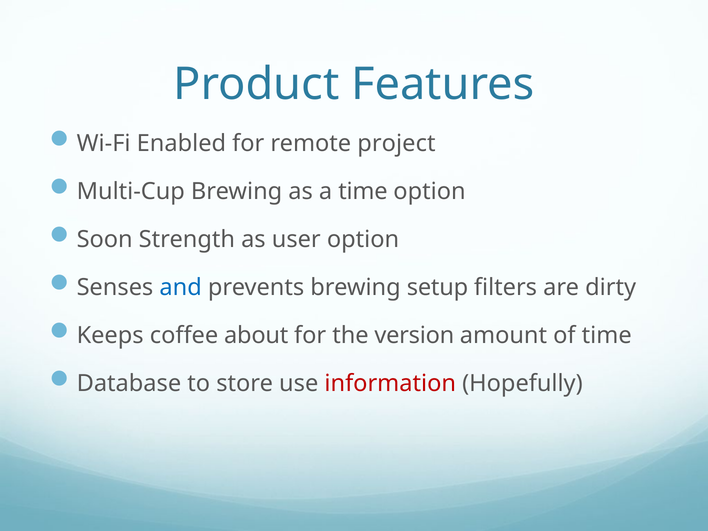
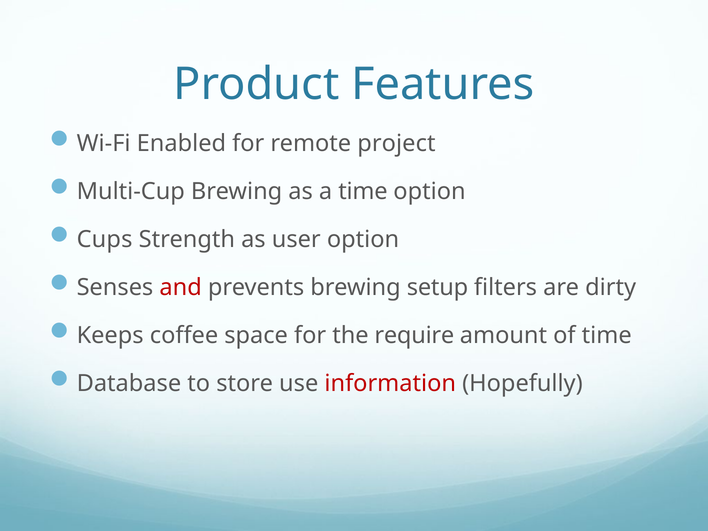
Soon: Soon -> Cups
and colour: blue -> red
about: about -> space
version: version -> require
